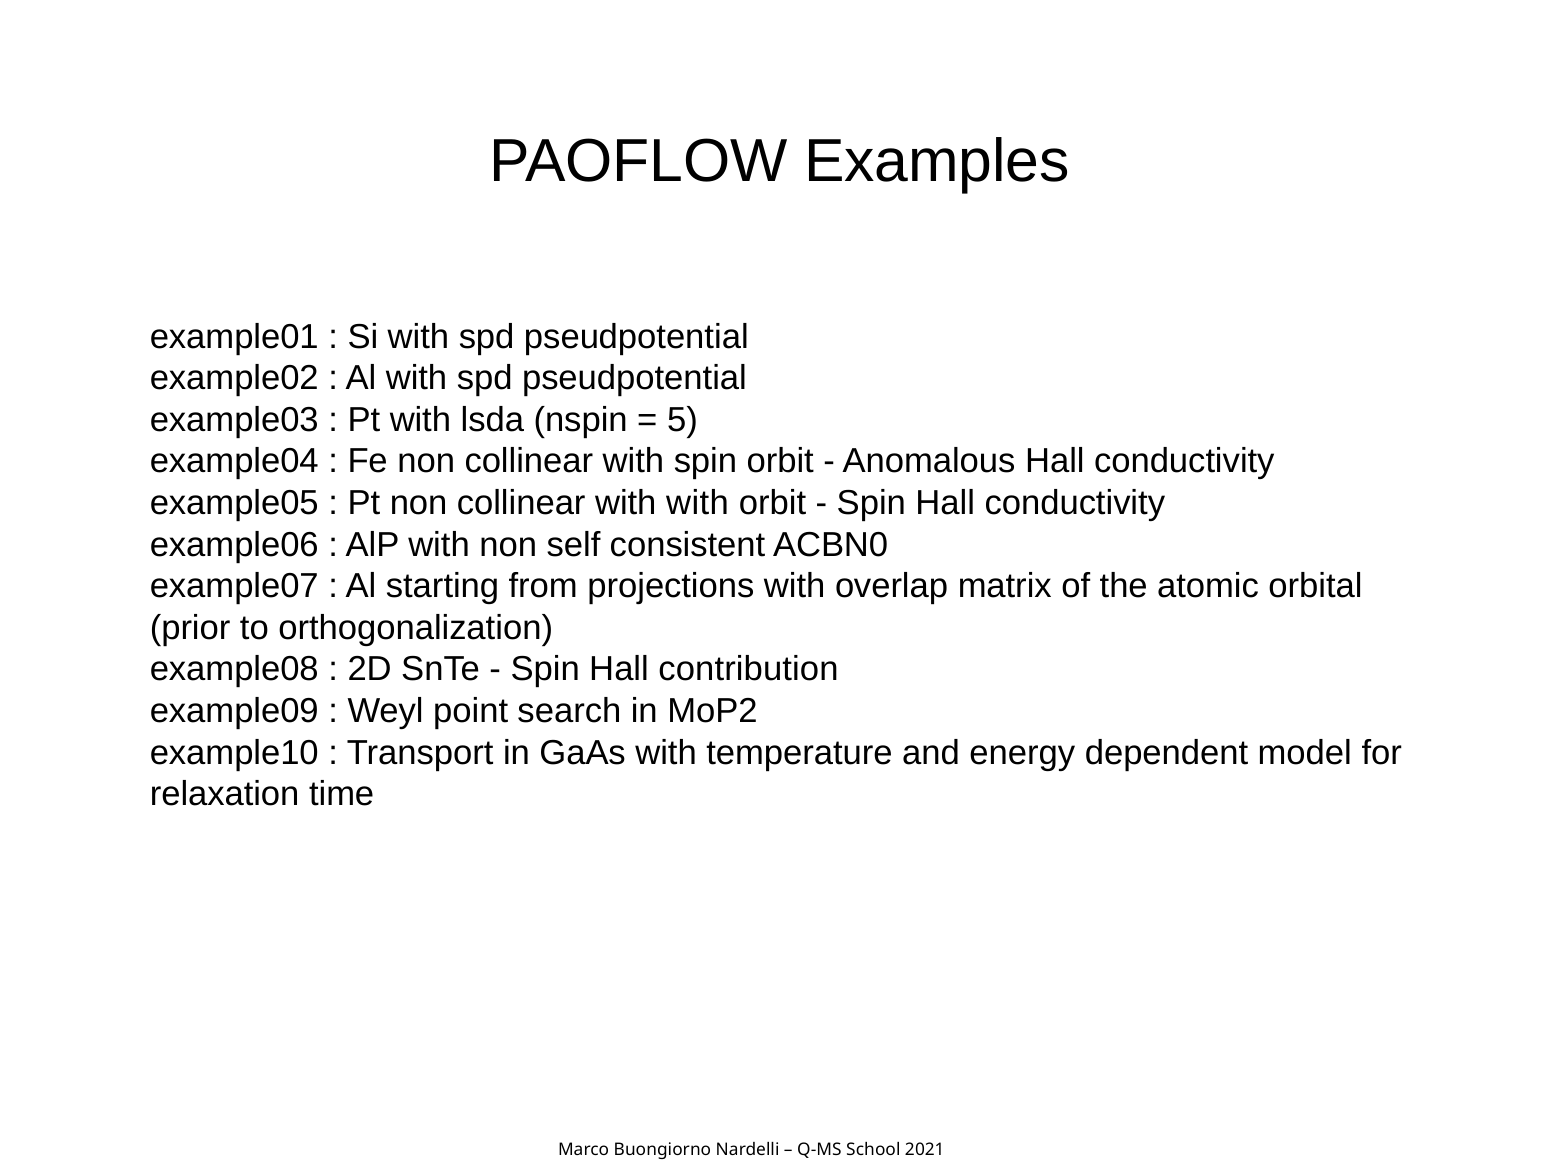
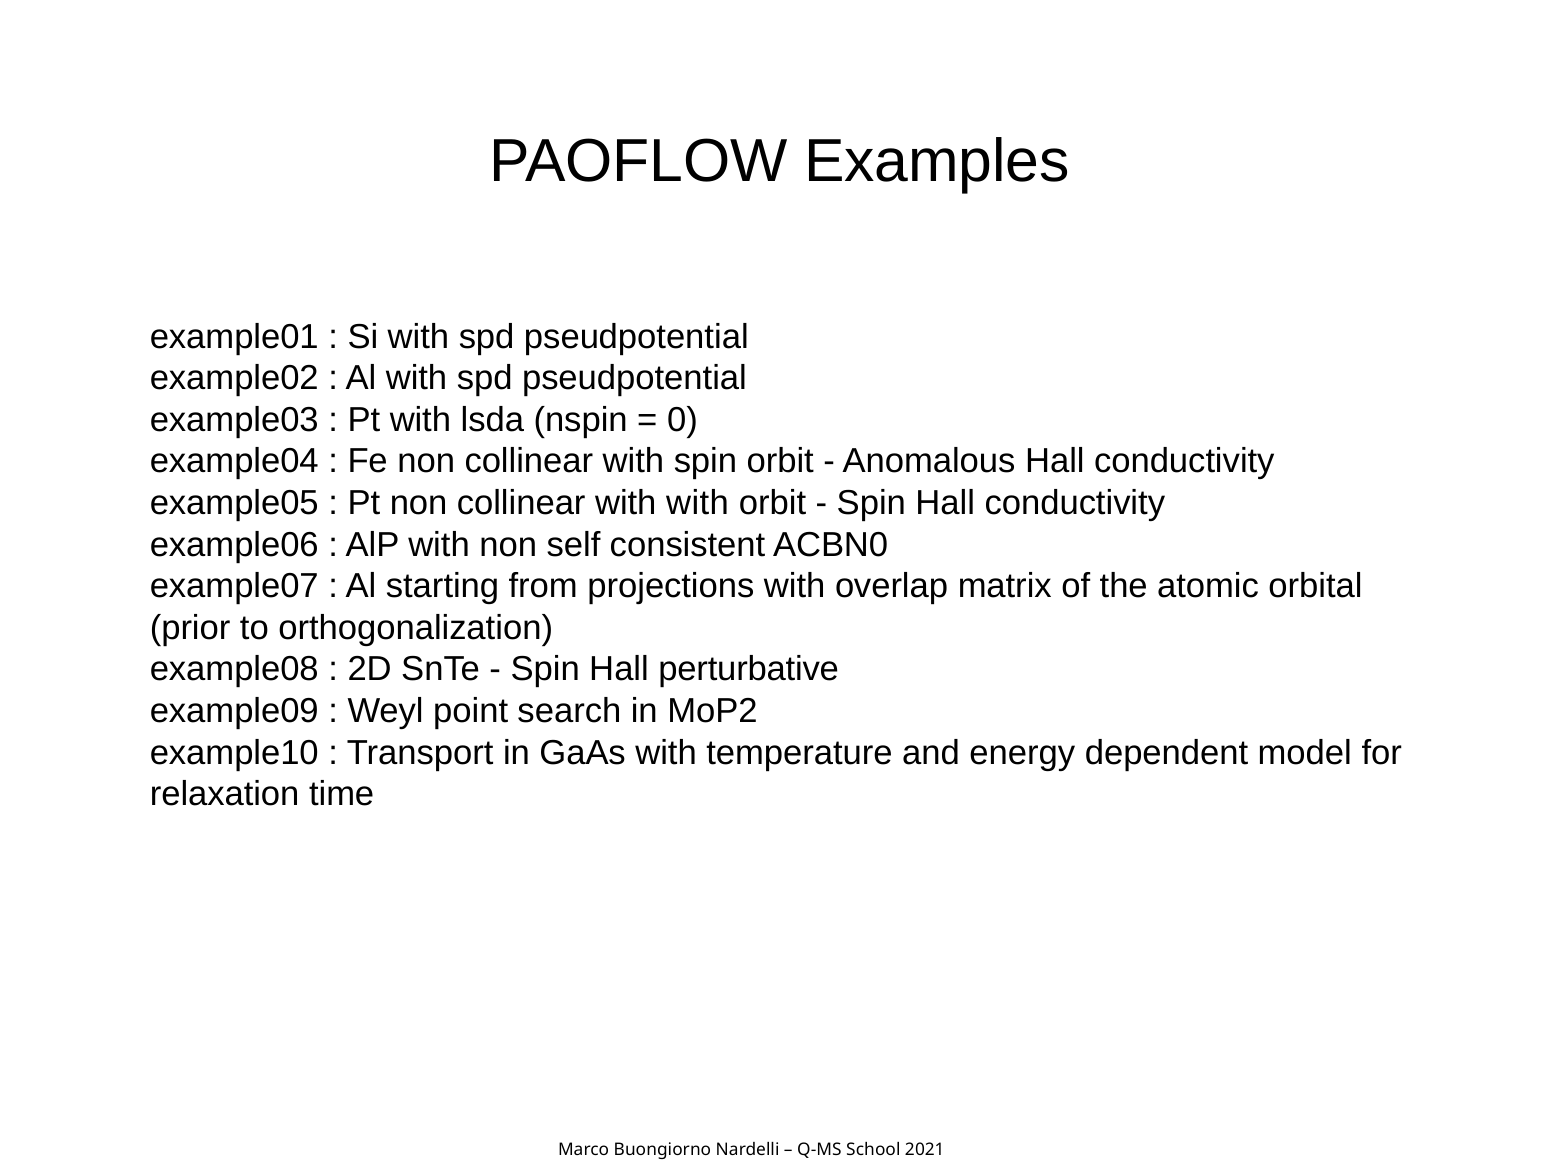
5: 5 -> 0
contribution: contribution -> perturbative
